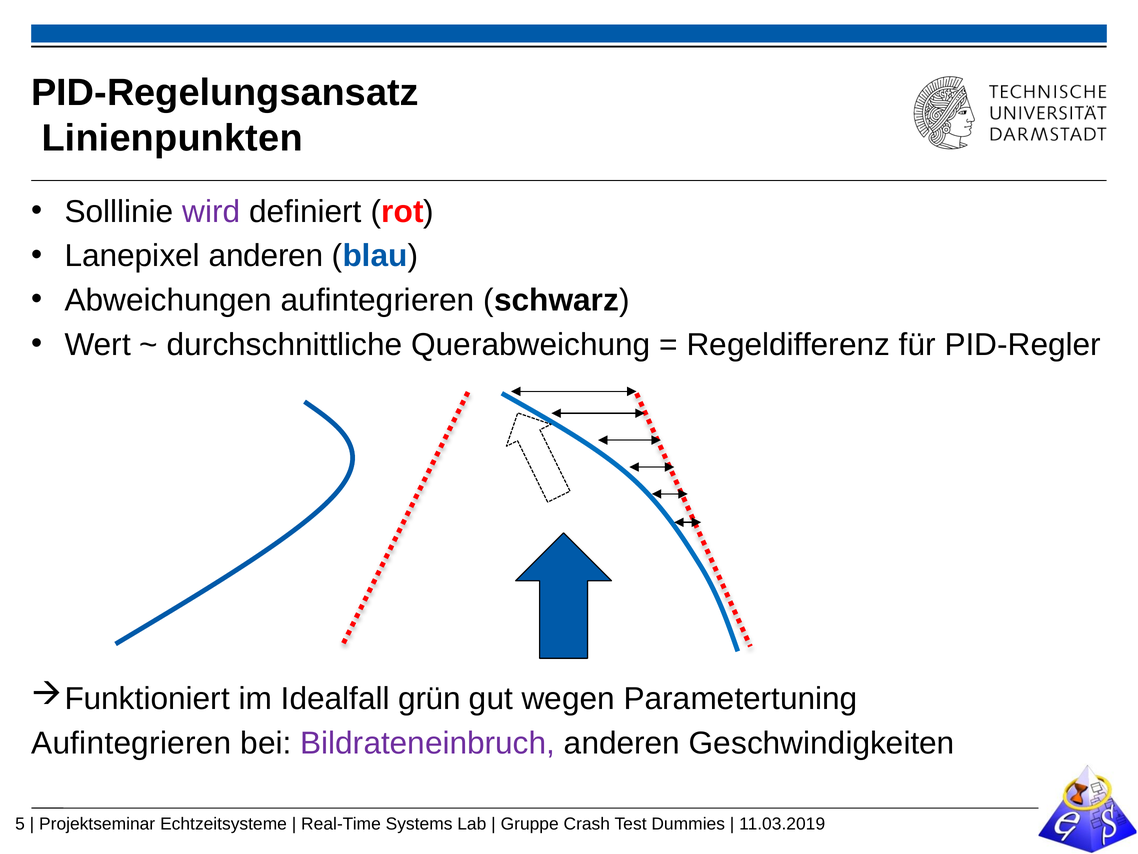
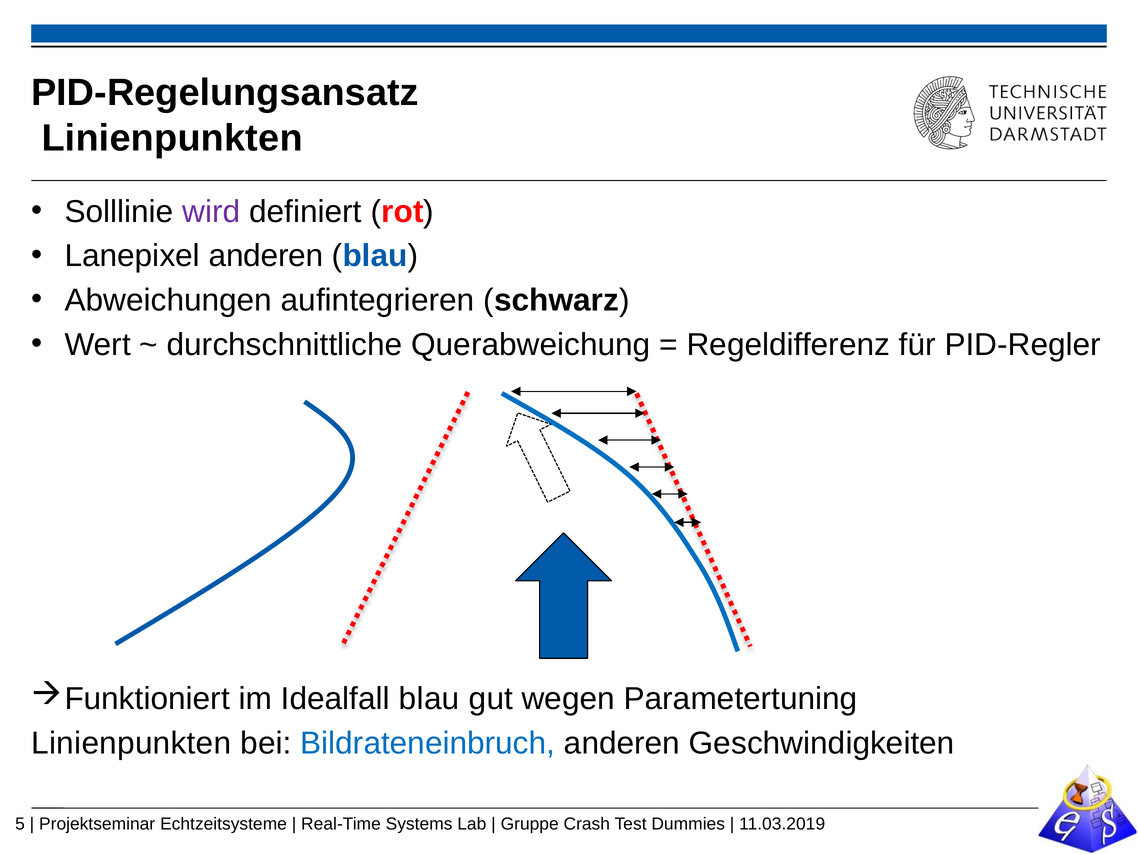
Idealfall grün: grün -> blau
Aufintegrieren at (131, 743): Aufintegrieren -> Linienpunkten
Bildrateneinbruch colour: purple -> blue
